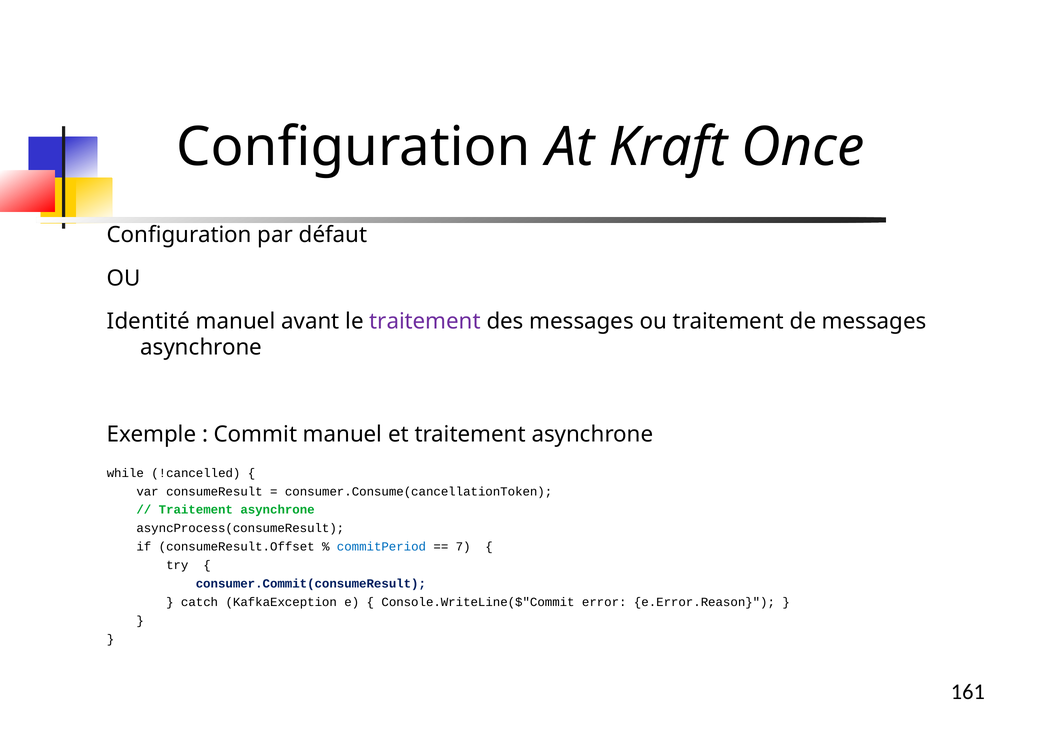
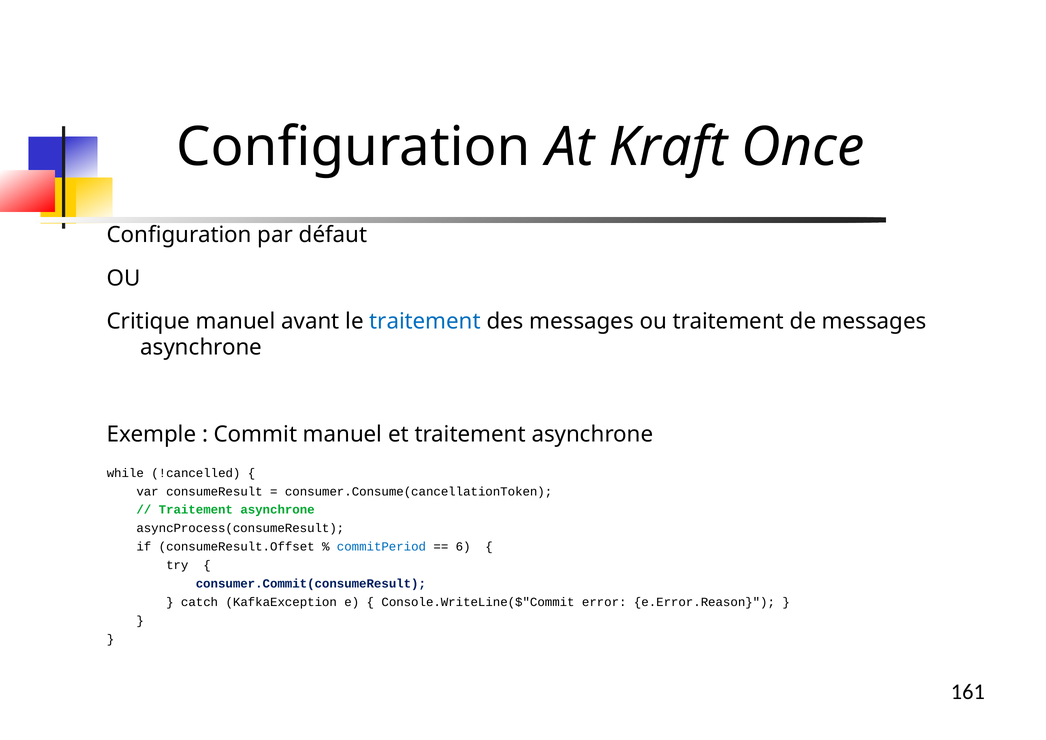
Identité: Identité -> Critique
traitement at (425, 321) colour: purple -> blue
7: 7 -> 6
